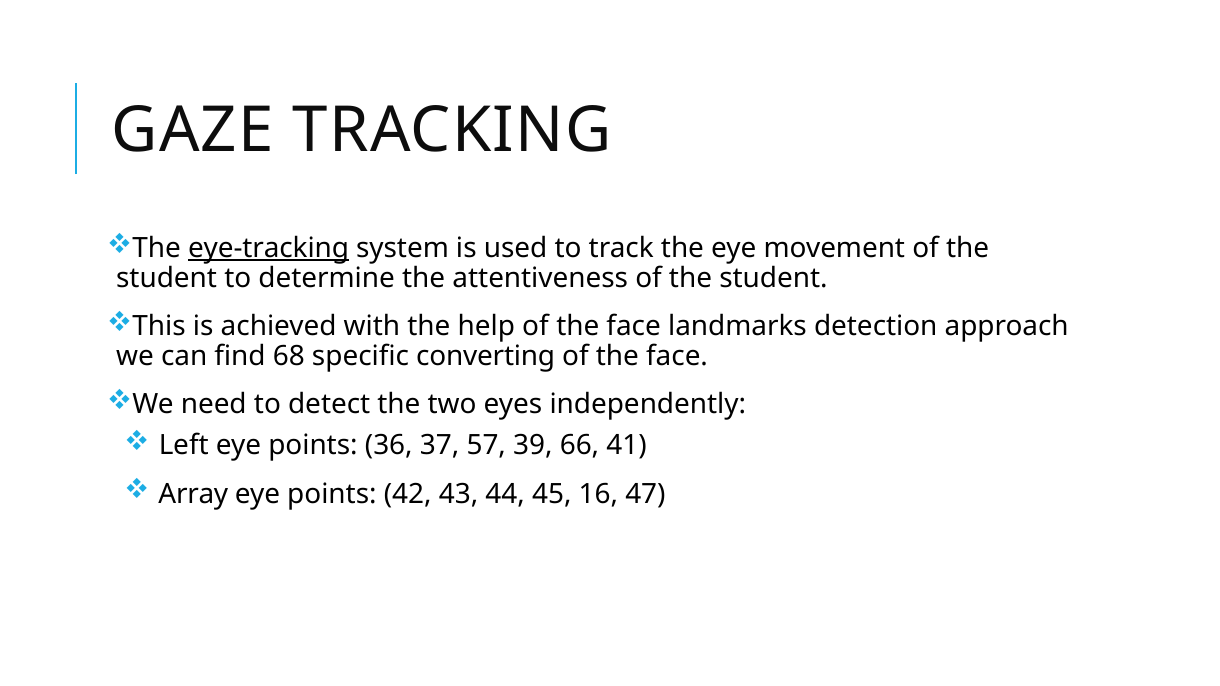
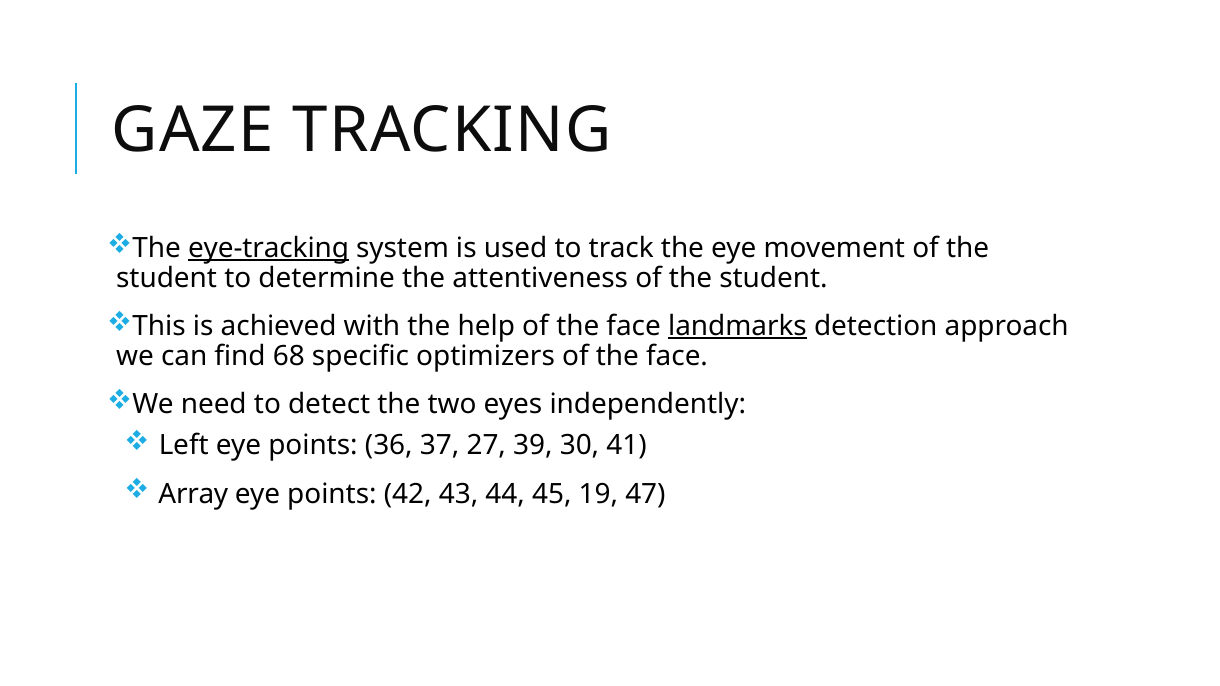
landmarks underline: none -> present
converting: converting -> optimizers
57: 57 -> 27
66: 66 -> 30
16: 16 -> 19
